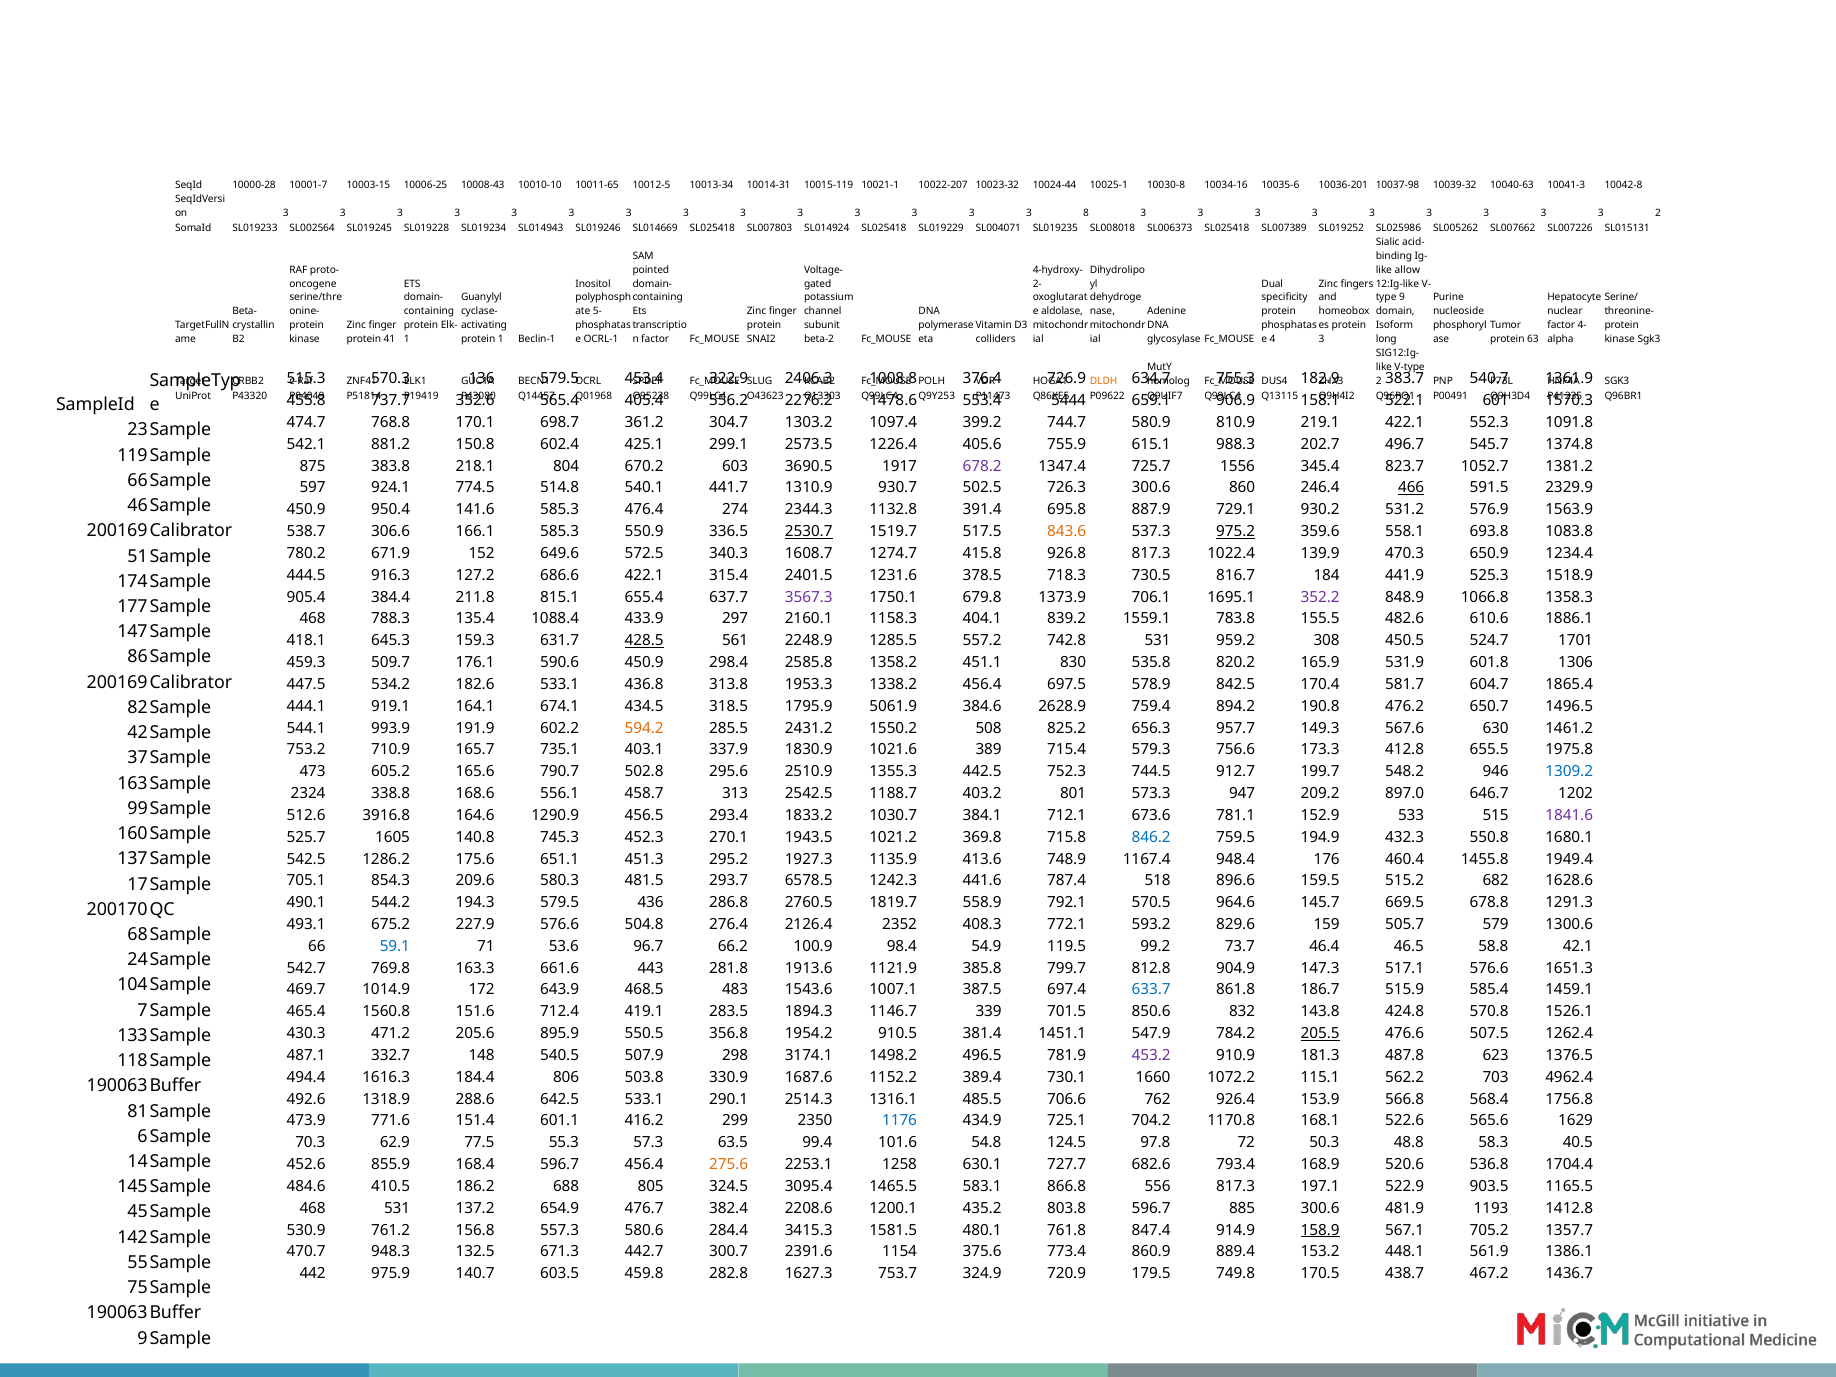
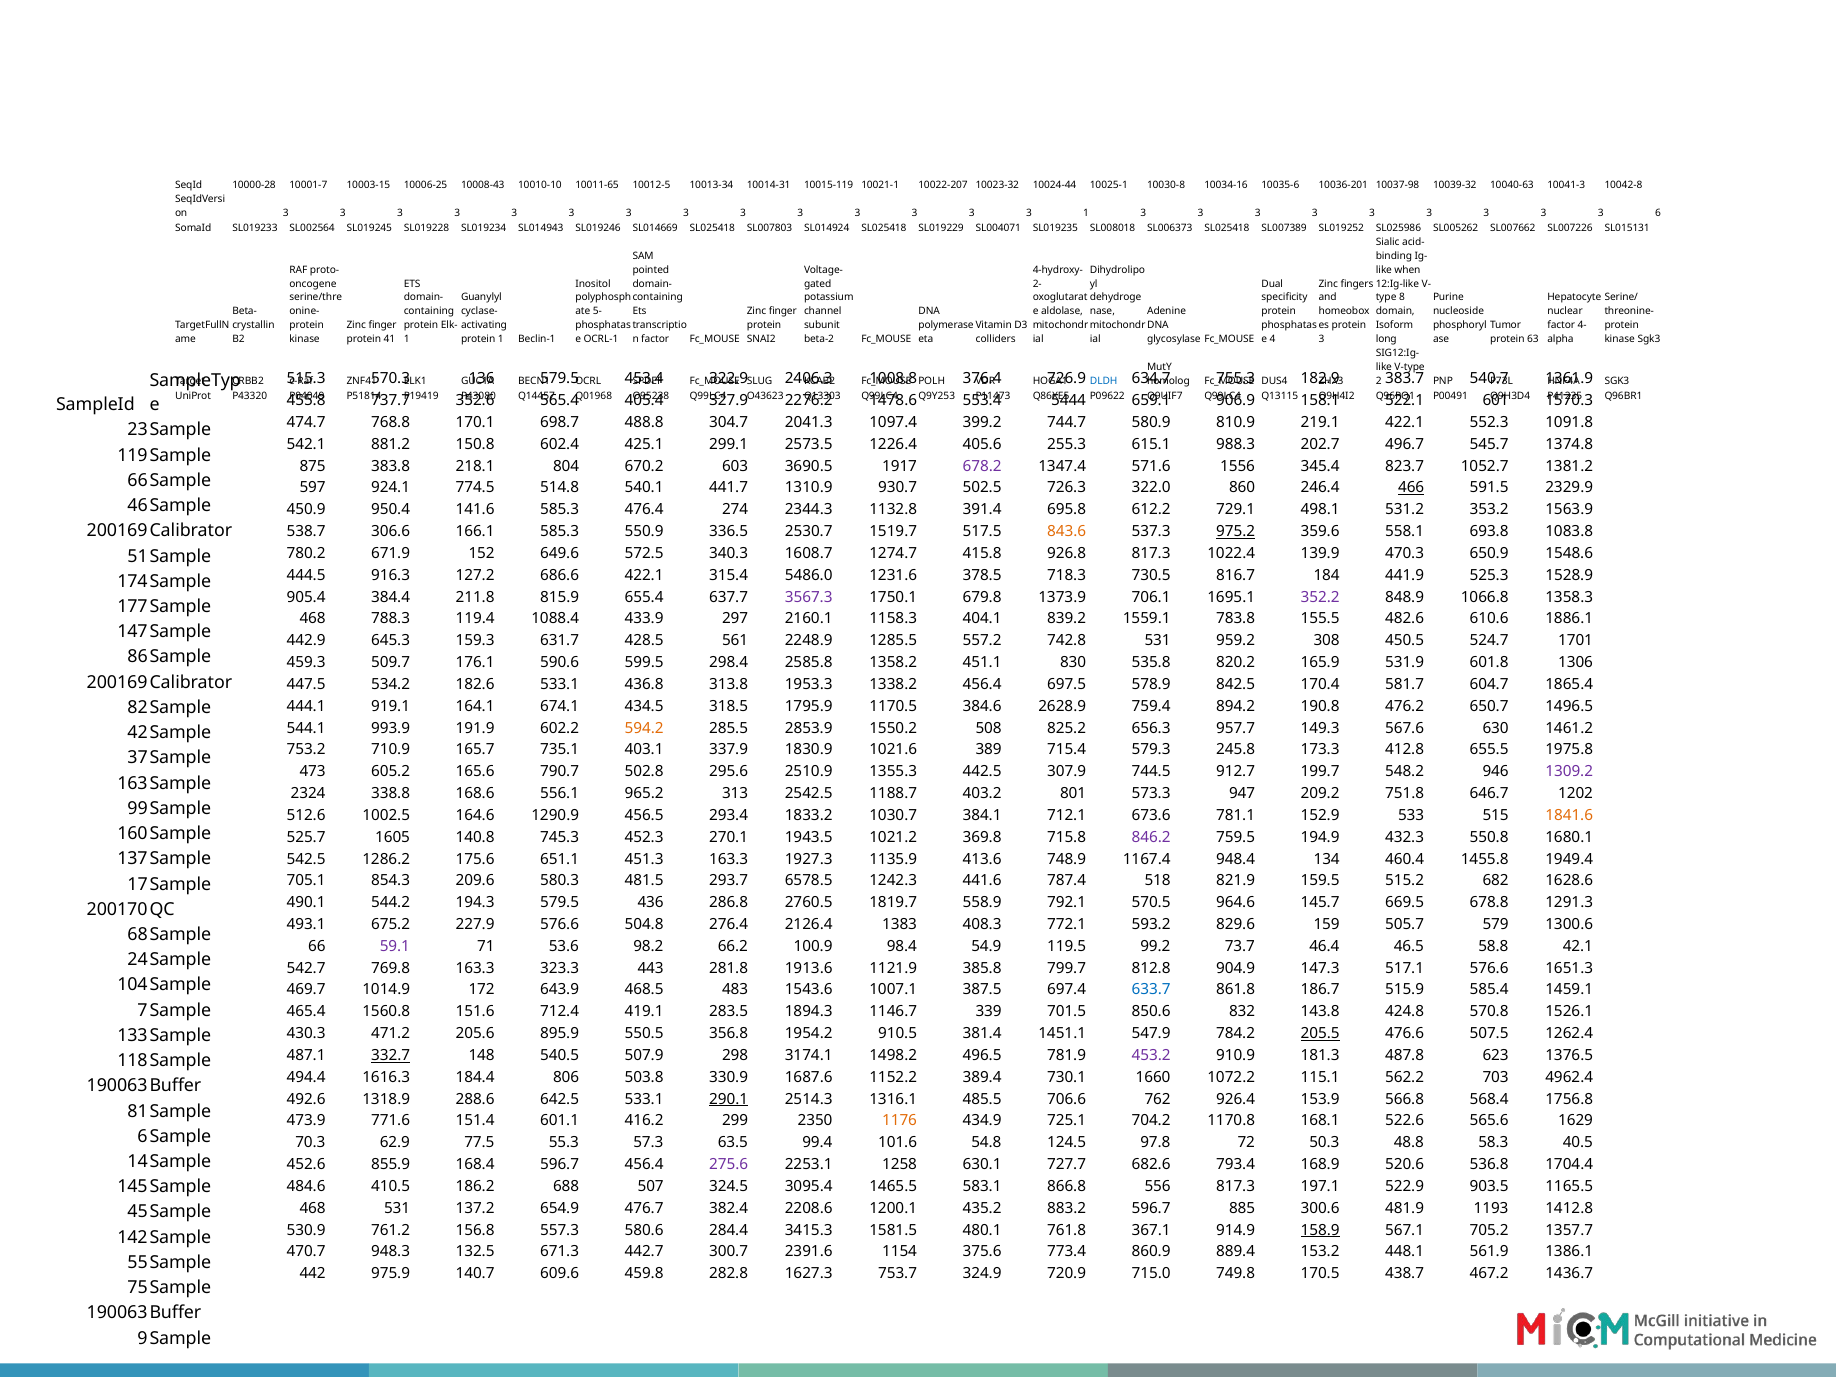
3 8: 8 -> 1
3 2: 2 -> 6
allow: allow -> when
9: 9 -> 8
DLDH colour: orange -> blue
556.2: 556.2 -> 327.9
361.2: 361.2 -> 488.8
1303.2: 1303.2 -> 2041.3
755.9: 755.9 -> 255.3
725.7: 725.7 -> 571.6
726.3 300.6: 300.6 -> 322.0
887.9: 887.9 -> 612.2
930.2: 930.2 -> 498.1
576.9: 576.9 -> 353.2
2530.7 underline: present -> none
1234.4: 1234.4 -> 1548.6
2401.5: 2401.5 -> 5486.0
1518.9: 1518.9 -> 1528.9
815.1: 815.1 -> 815.9
135.4: 135.4 -> 119.4
418.1: 418.1 -> 442.9
428.5 underline: present -> none
590.6 450.9: 450.9 -> 599.5
5061.9: 5061.9 -> 1170.5
2431.2: 2431.2 -> 2853.9
756.6: 756.6 -> 245.8
752.3: 752.3 -> 307.9
1309.2 colour: blue -> purple
458.7: 458.7 -> 965.2
897.0: 897.0 -> 751.8
3916.8: 3916.8 -> 1002.5
1841.6 colour: purple -> orange
846.2 colour: blue -> purple
451.3 295.2: 295.2 -> 163.3
176: 176 -> 134
896.6: 896.6 -> 821.9
2352: 2352 -> 1383
59.1 colour: blue -> purple
96.7: 96.7 -> 98.2
661.6: 661.6 -> 323.3
332.7 underline: none -> present
290.1 underline: none -> present
1176 colour: blue -> orange
275.6 colour: orange -> purple
805: 805 -> 507
803.8: 803.8 -> 883.2
847.4: 847.4 -> 367.1
603.5: 603.5 -> 609.6
179.5: 179.5 -> 715.0
